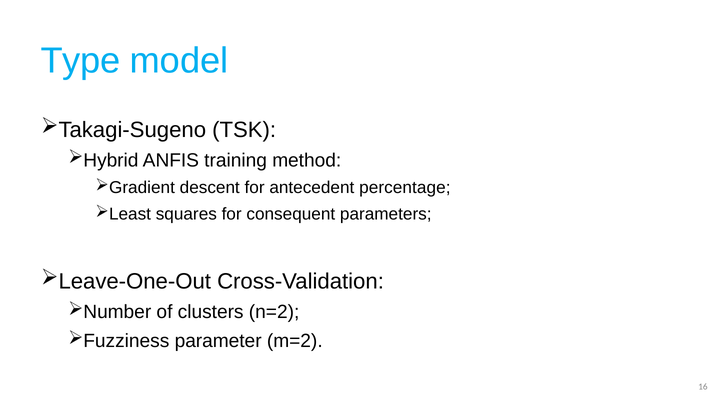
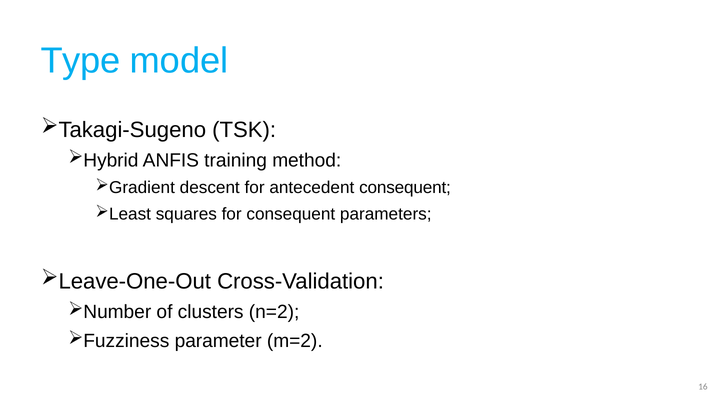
antecedent percentage: percentage -> consequent
